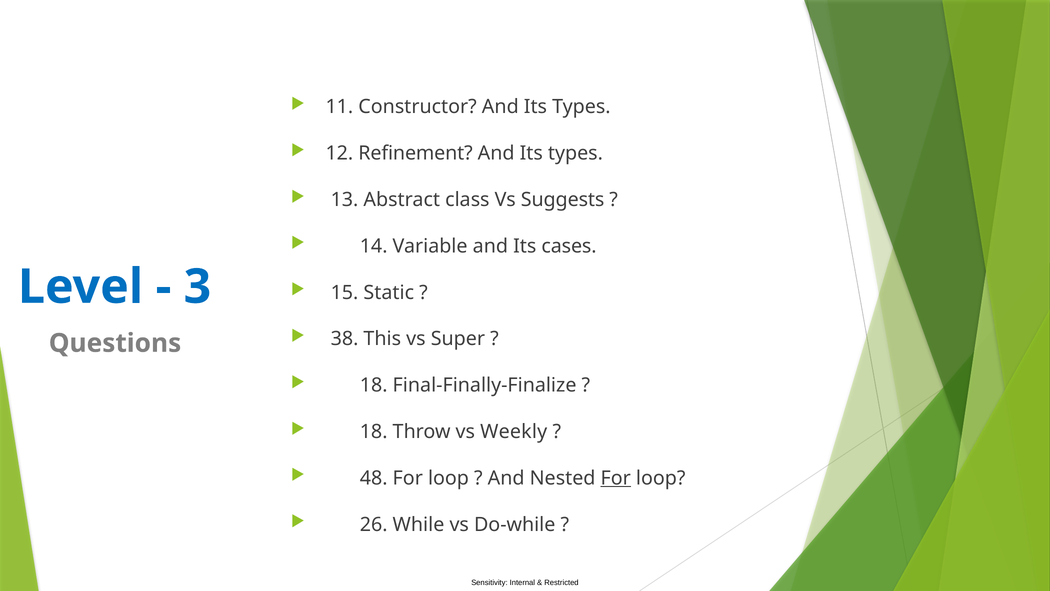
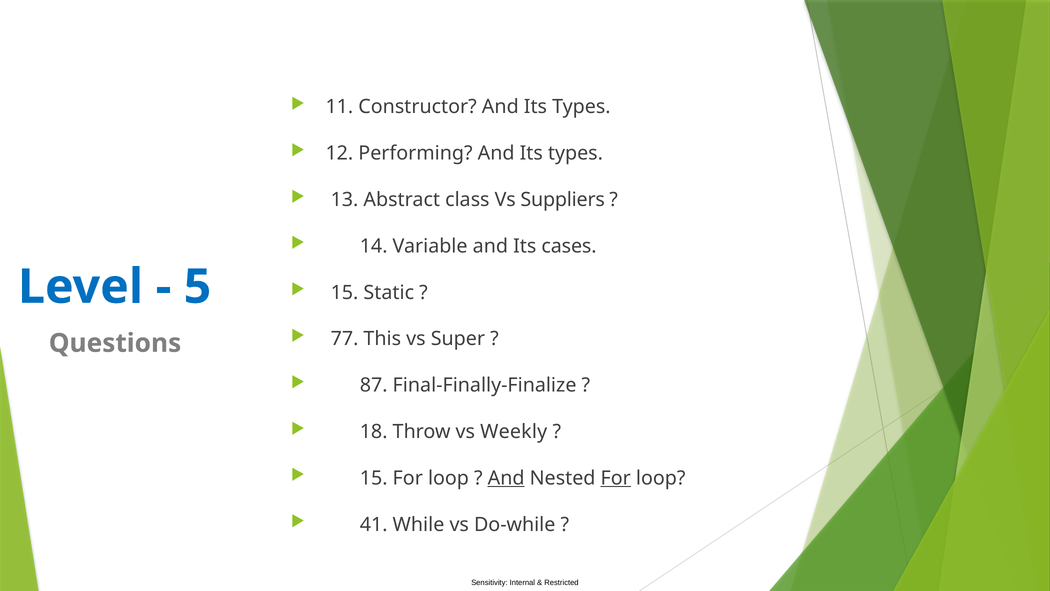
Refinement: Refinement -> Performing
Suggests: Suggests -> Suppliers
3: 3 -> 5
38: 38 -> 77
18 at (374, 385): 18 -> 87
48 at (374, 478): 48 -> 15
And at (506, 478) underline: none -> present
26: 26 -> 41
